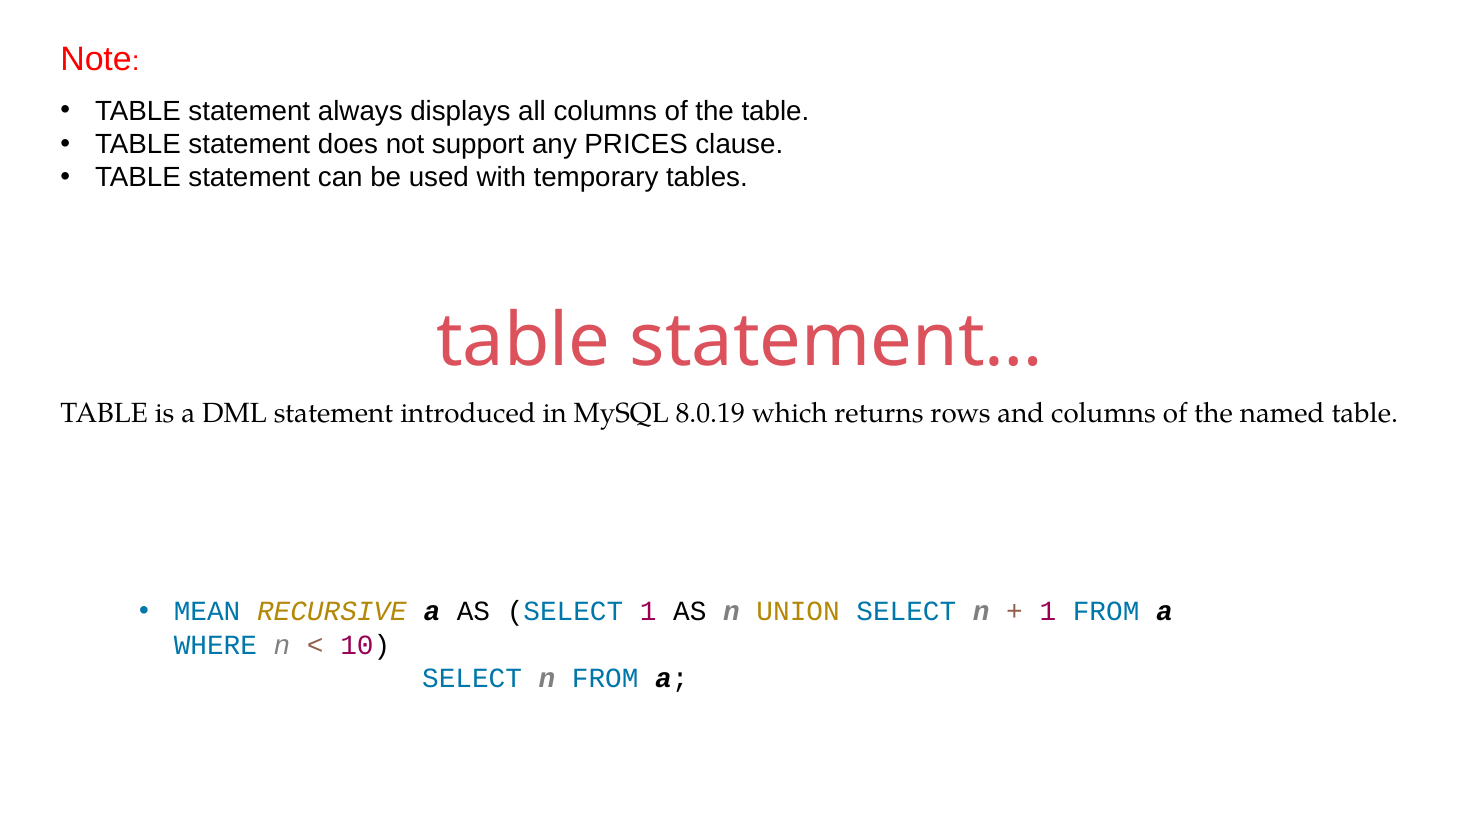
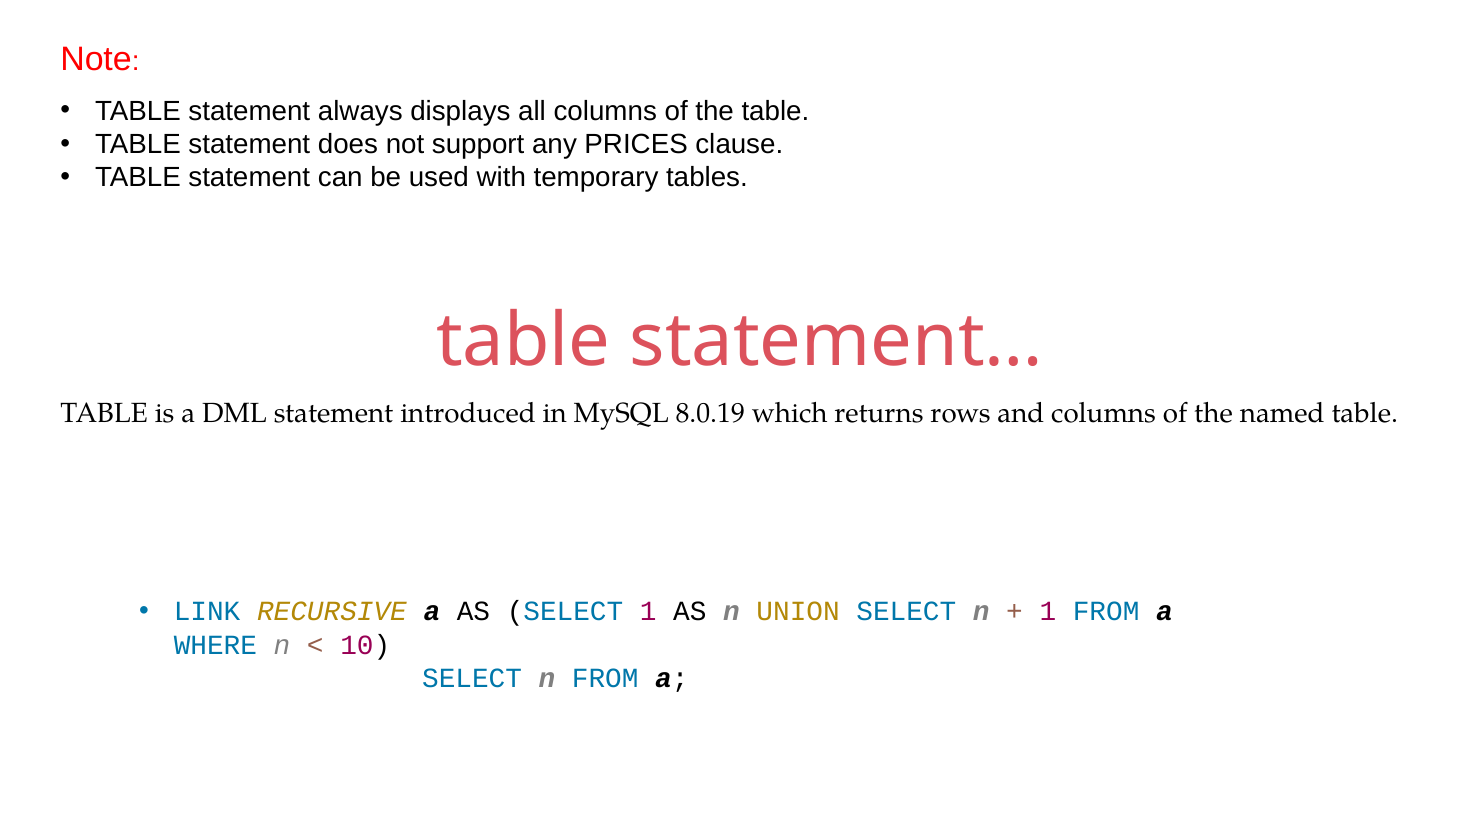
MEAN: MEAN -> LINK
